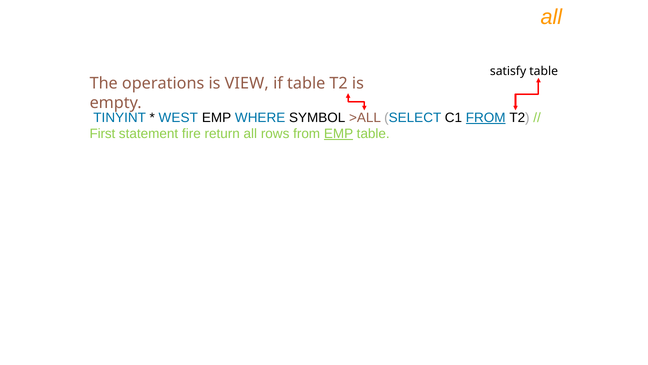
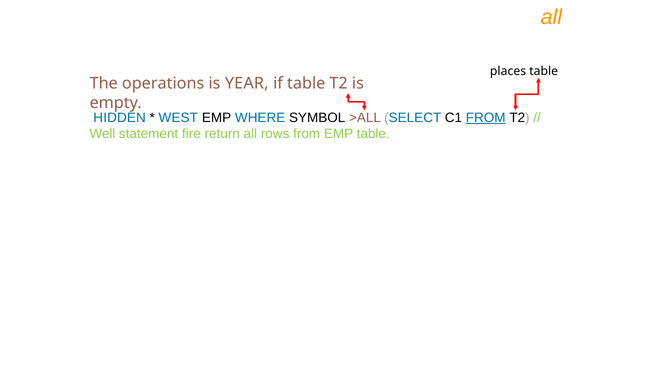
satisfy: satisfy -> places
VIEW: VIEW -> YEAR
TINYINT: TINYINT -> HIDDEN
First: First -> Well
EMP at (339, 134) underline: present -> none
